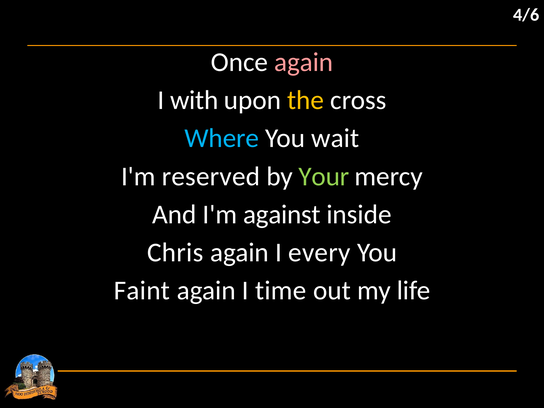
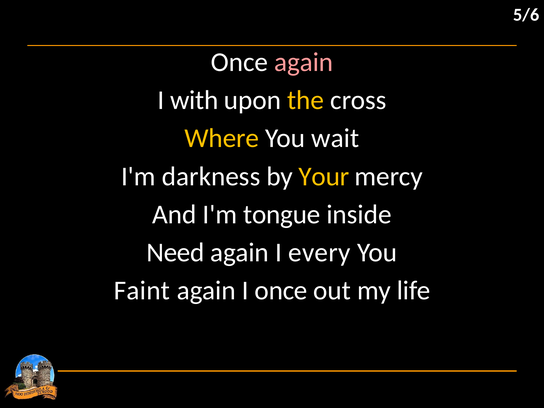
4/6: 4/6 -> 5/6
Where colour: light blue -> yellow
reserved: reserved -> darkness
Your colour: light green -> yellow
against: against -> tongue
Chris: Chris -> Need
I time: time -> once
